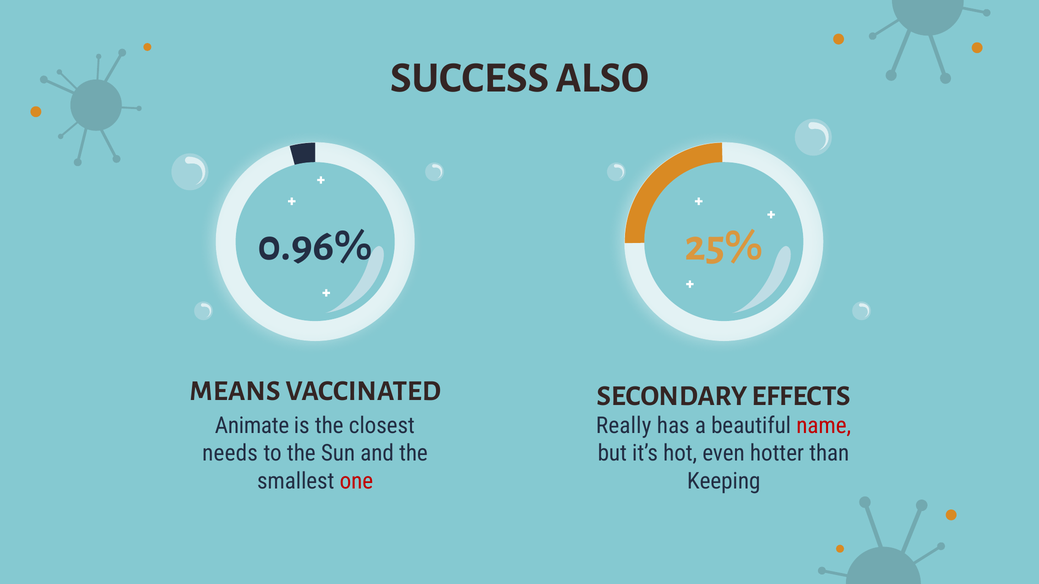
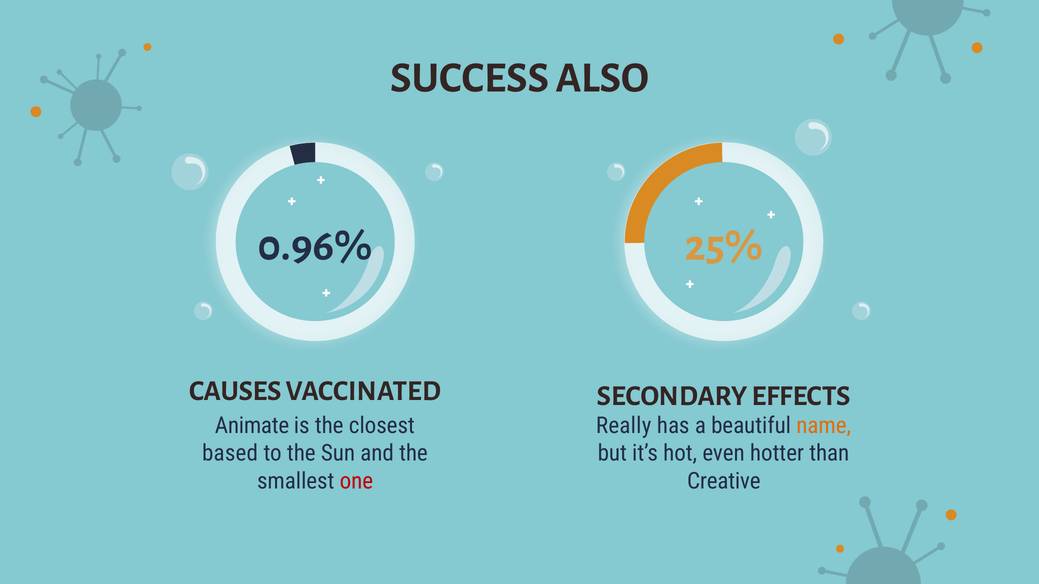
MEANS: MEANS -> CAUSES
name colour: red -> orange
needs: needs -> based
Keeping: Keeping -> Creative
